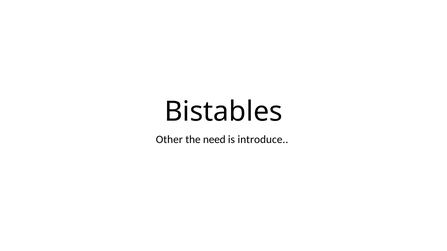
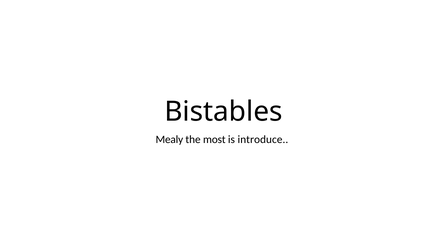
Other: Other -> Mealy
need: need -> most
